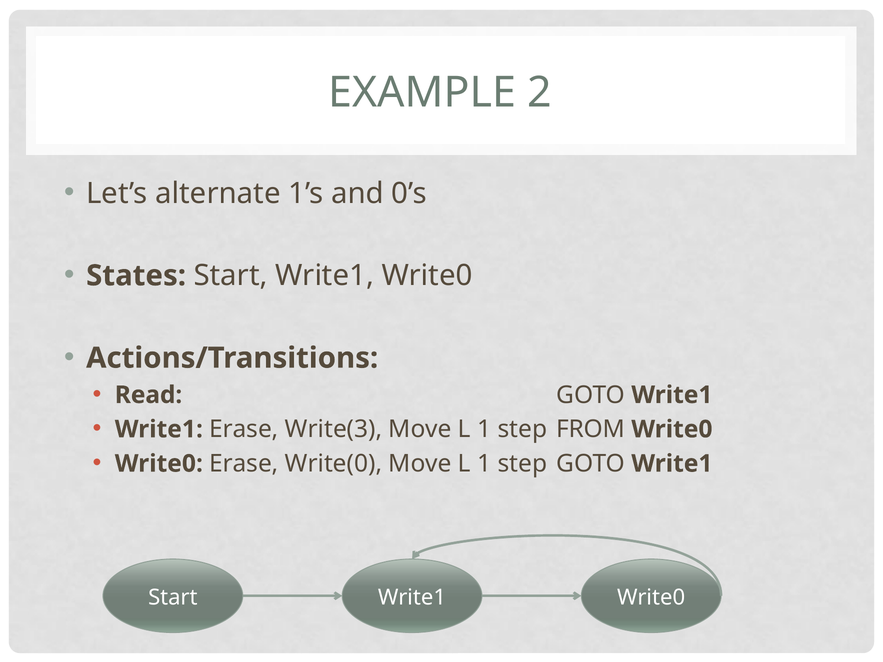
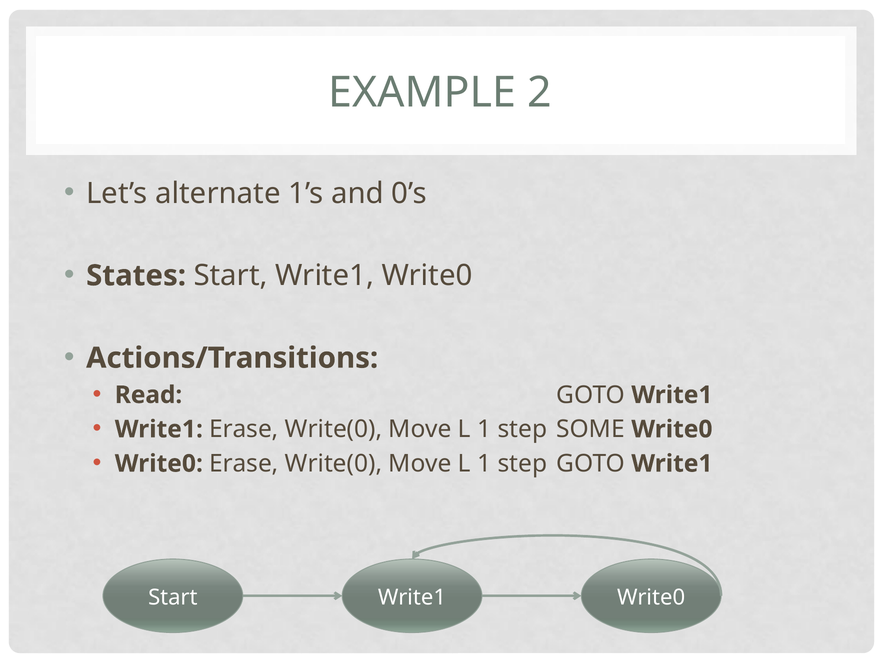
Write1 Erase Write(3: Write(3 -> Write(0
FROM: FROM -> SOME
